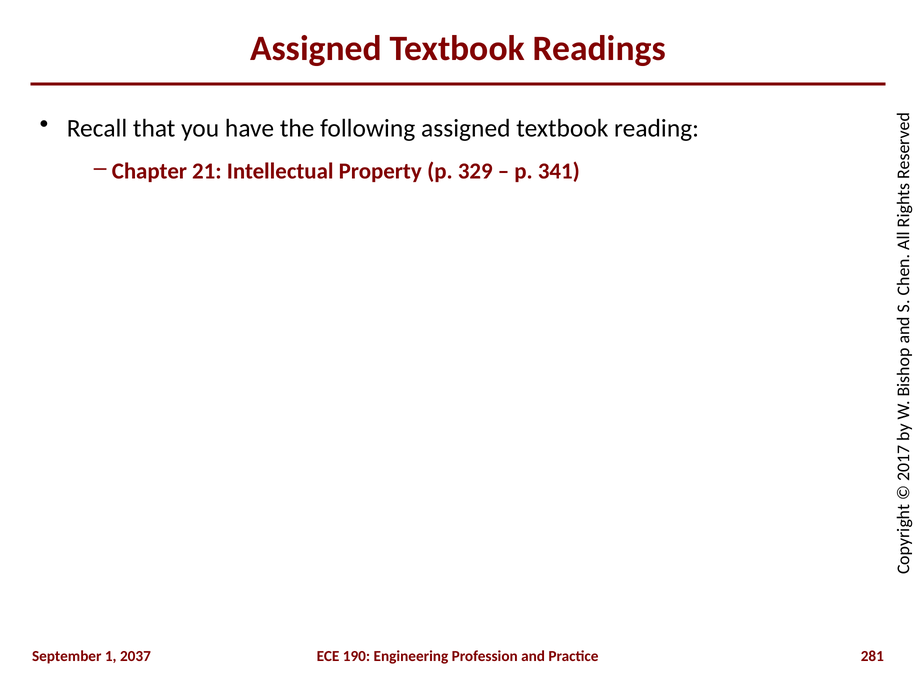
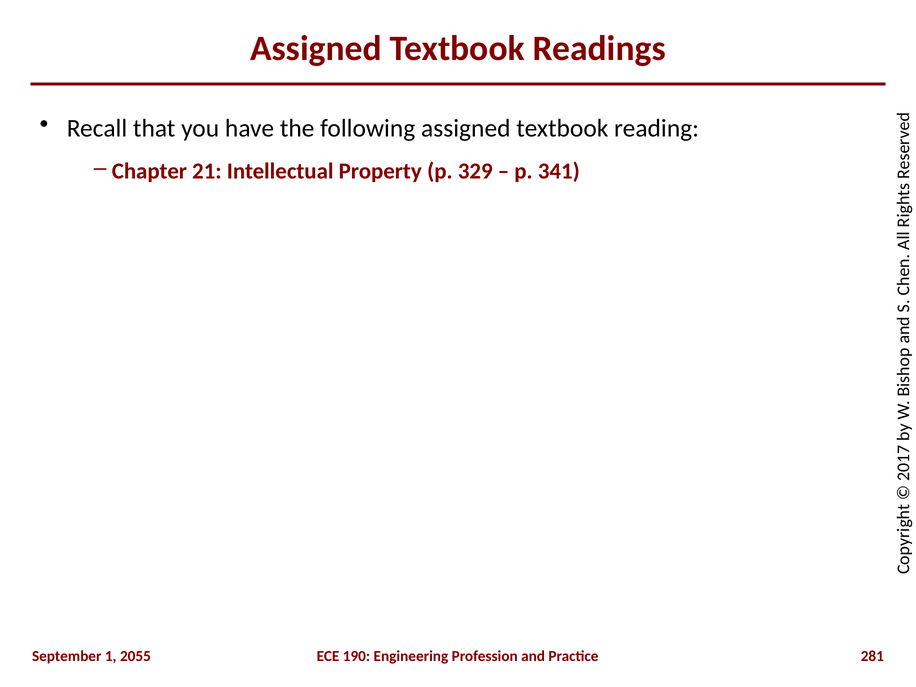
2037: 2037 -> 2055
